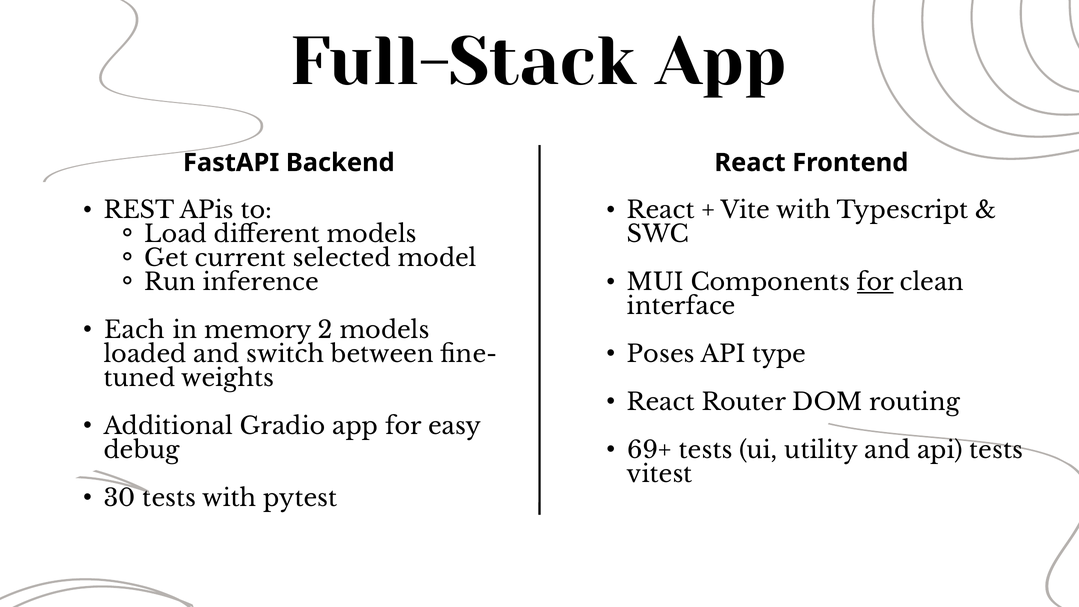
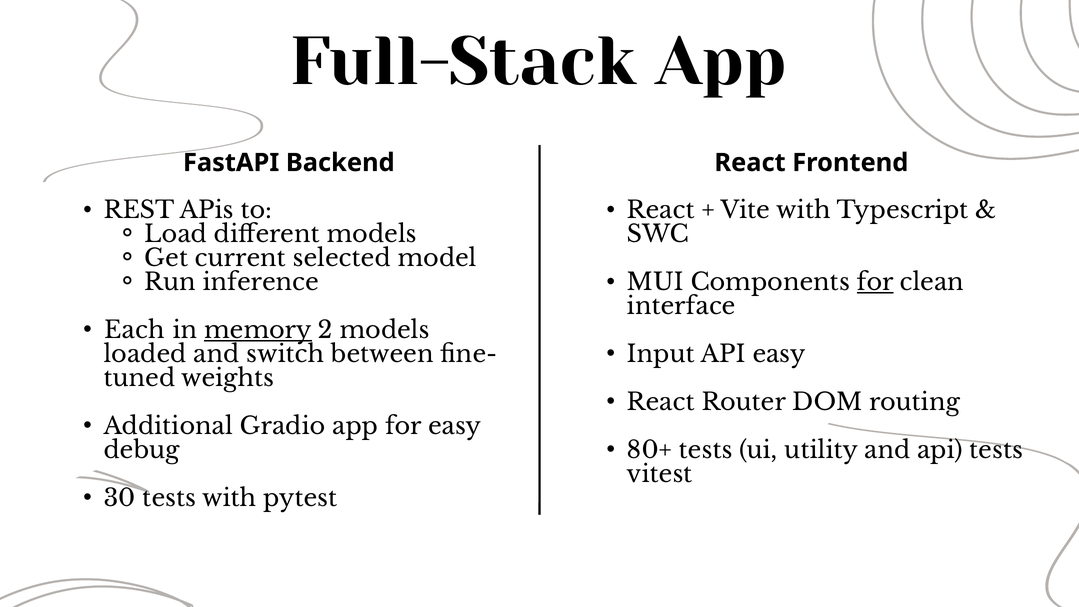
memory underline: none -> present
Poses: Poses -> Input
API type: type -> easy
69+: 69+ -> 80+
